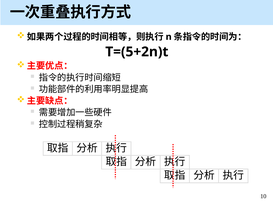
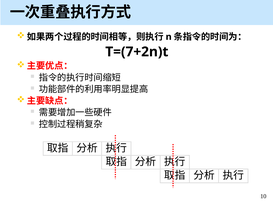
T=(5+2n)t: T=(5+2n)t -> T=(7+2n)t
